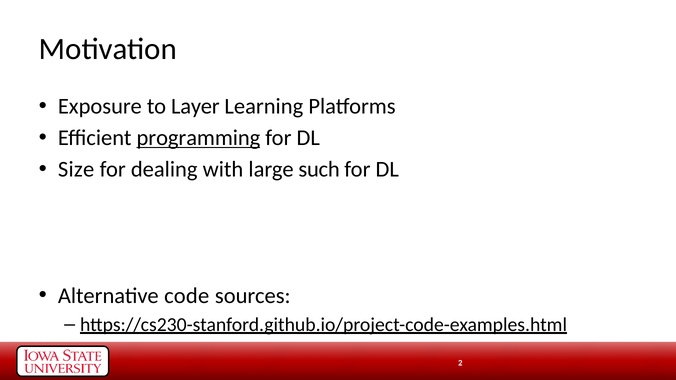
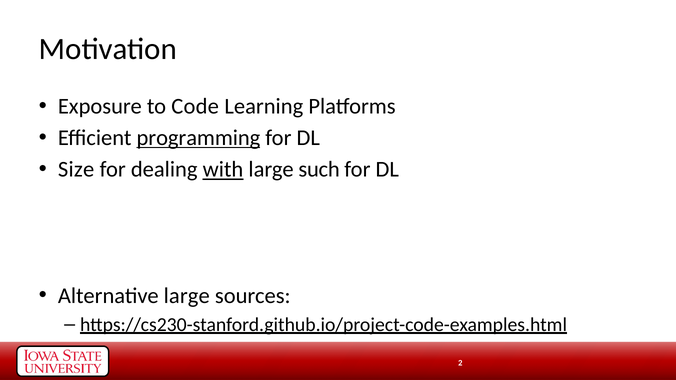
Layer: Layer -> Code
with underline: none -> present
Alternative code: code -> large
